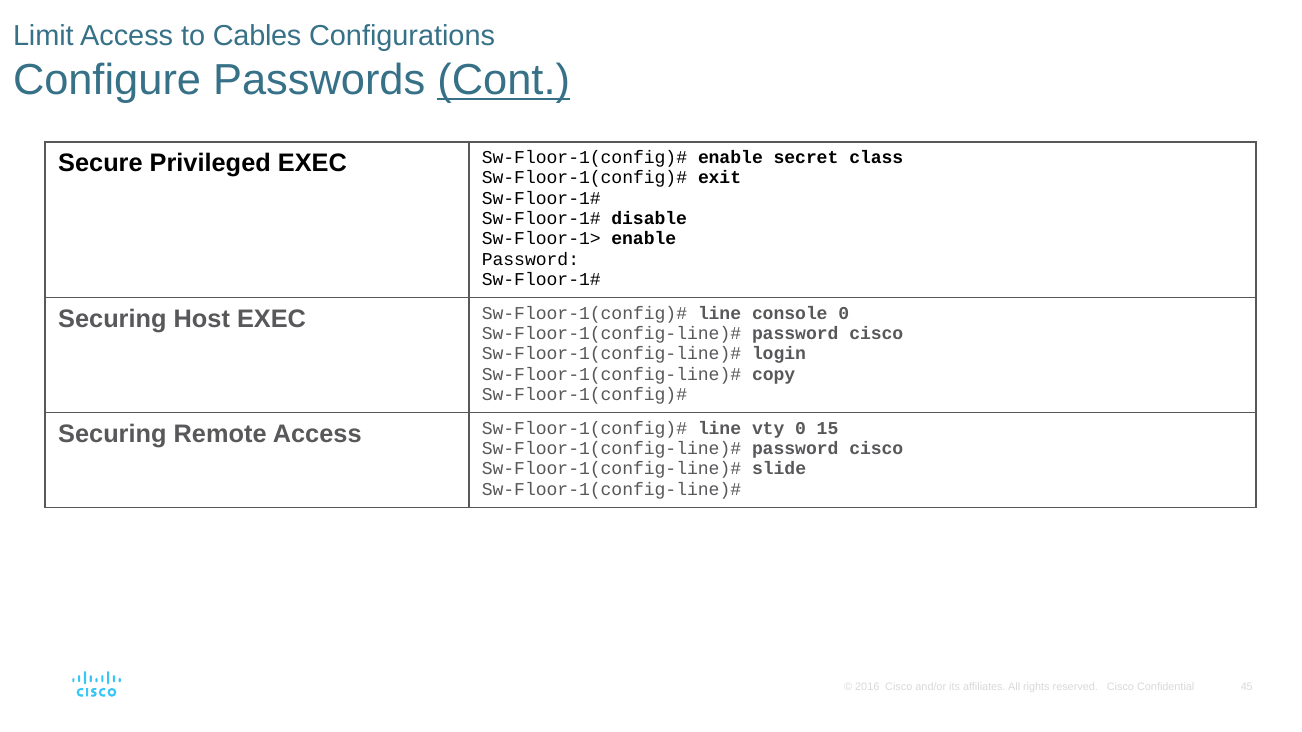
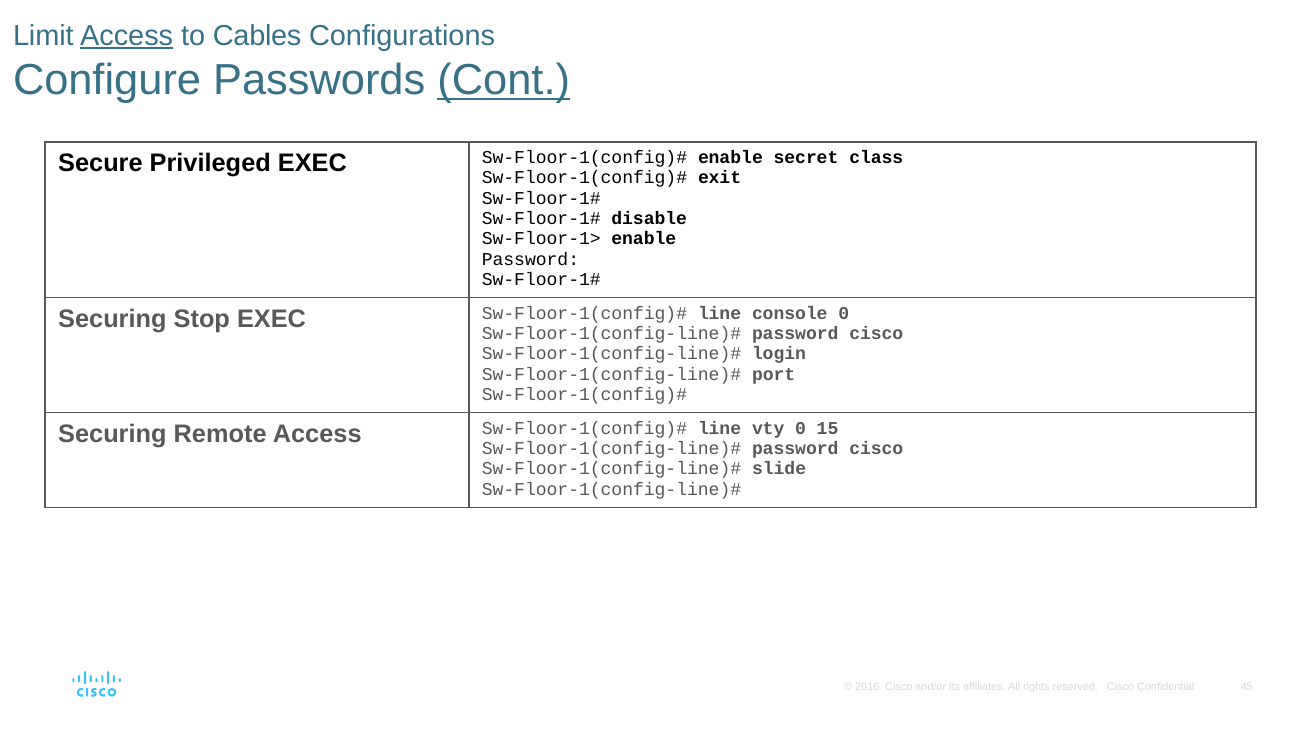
Access at (127, 36) underline: none -> present
Host: Host -> Stop
copy: copy -> port
